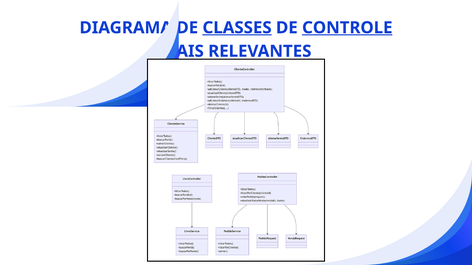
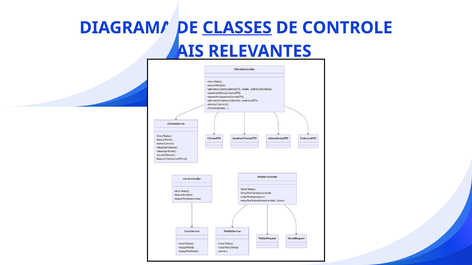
CONTROLE underline: present -> none
